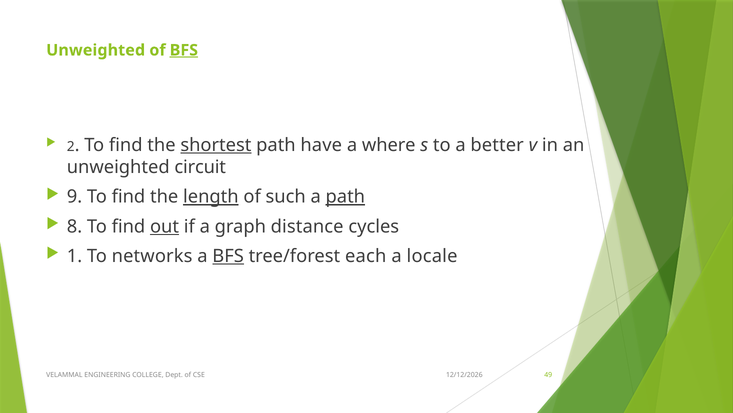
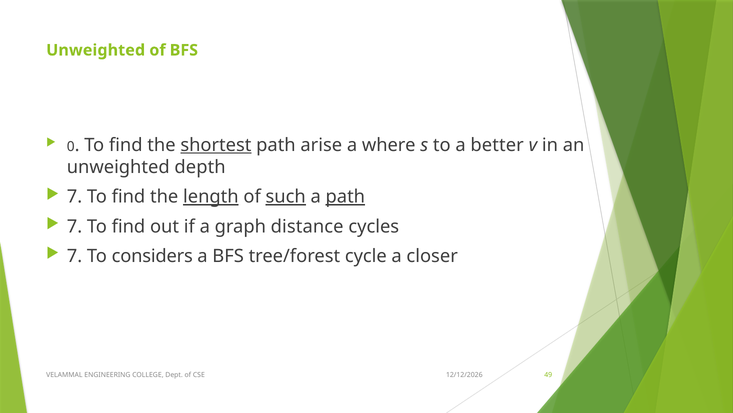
BFS at (184, 50) underline: present -> none
2: 2 -> 0
have: have -> arise
circuit: circuit -> depth
9 at (75, 197): 9 -> 7
such underline: none -> present
8 at (75, 226): 8 -> 7
out underline: present -> none
1 at (75, 256): 1 -> 7
networks: networks -> considers
BFS at (228, 256) underline: present -> none
each: each -> cycle
locale: locale -> closer
